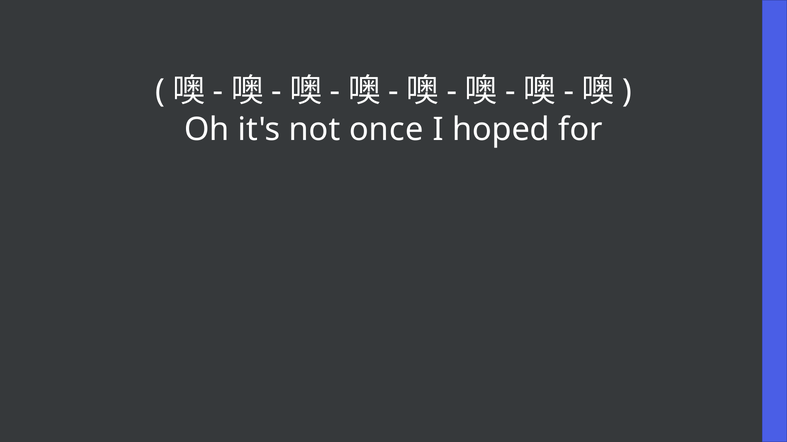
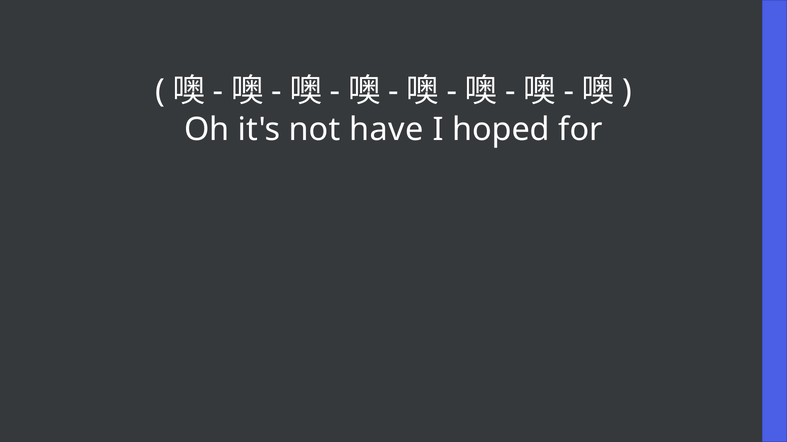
once: once -> have
